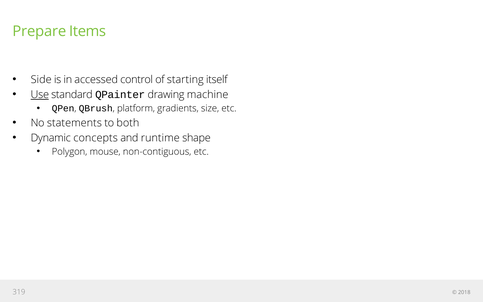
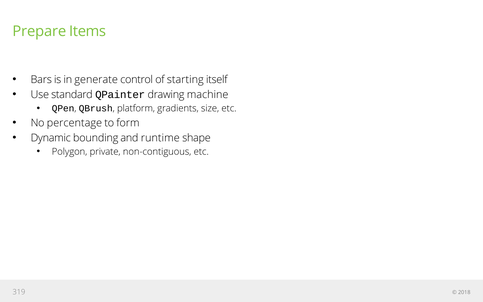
Side: Side -> Bars
accessed: accessed -> generate
Use underline: present -> none
statements: statements -> percentage
both: both -> form
concepts: concepts -> bounding
mouse: mouse -> private
